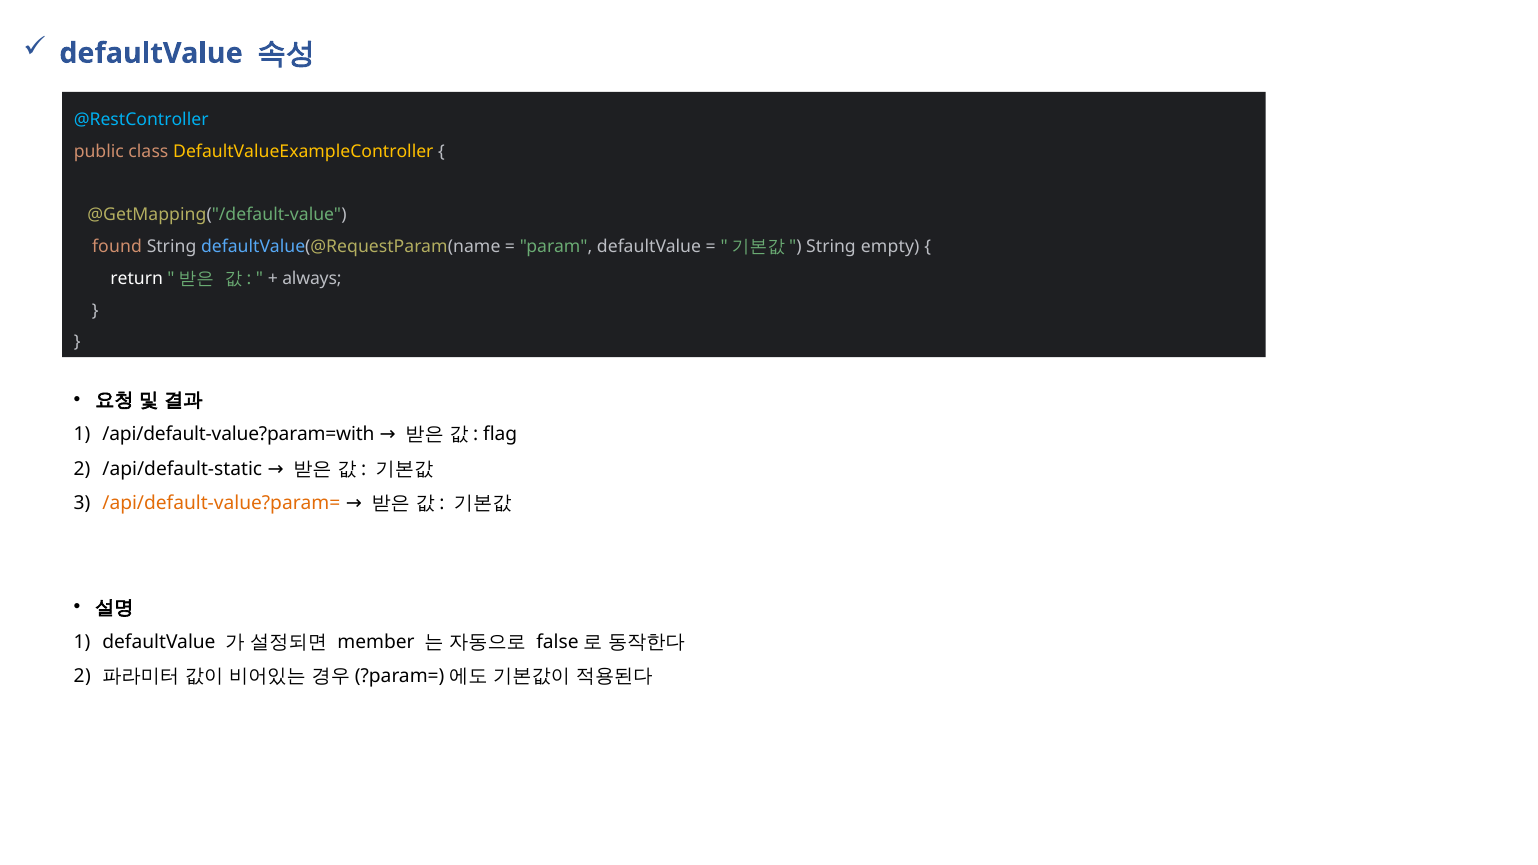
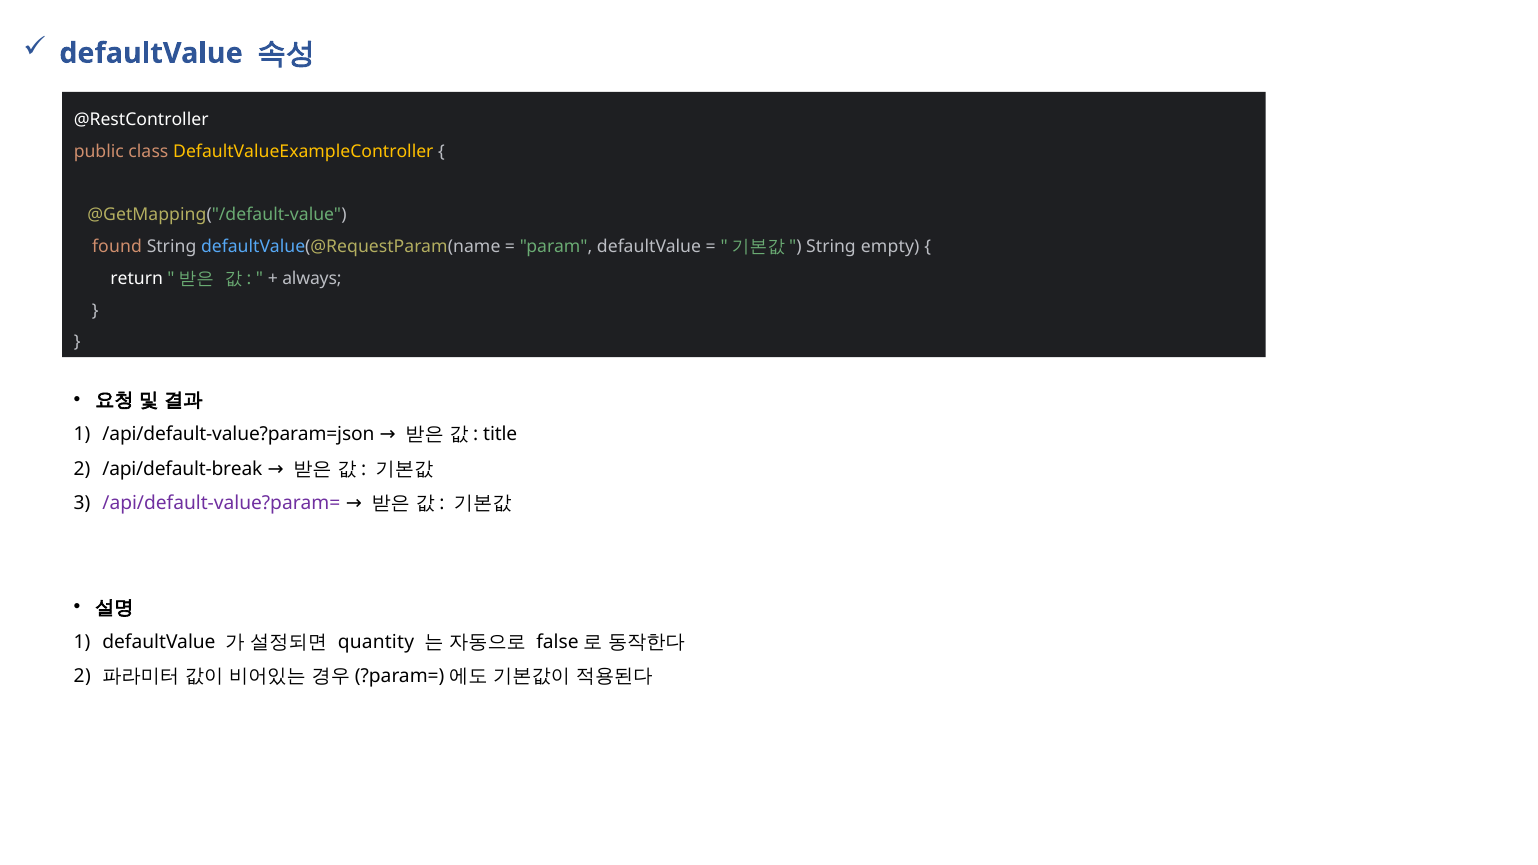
@RestController colour: light blue -> white
/api/default-value?param=with: /api/default-value?param=with -> /api/default-value?param=json
flag: flag -> title
/api/default-static: /api/default-static -> /api/default-break
/api/default-value?param= colour: orange -> purple
member: member -> quantity
